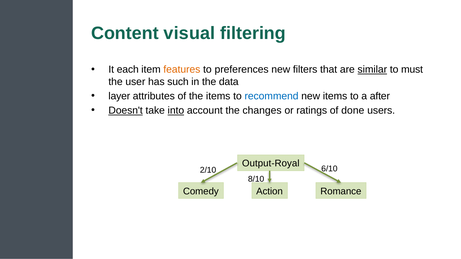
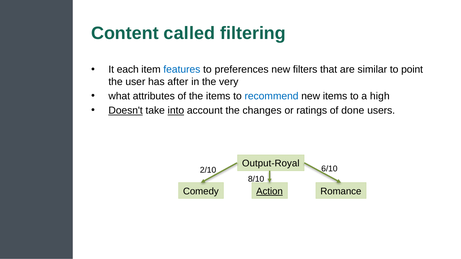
visual: visual -> called
features colour: orange -> blue
similar underline: present -> none
must: must -> point
such: such -> after
data: data -> very
layer: layer -> what
after: after -> high
Action underline: none -> present
